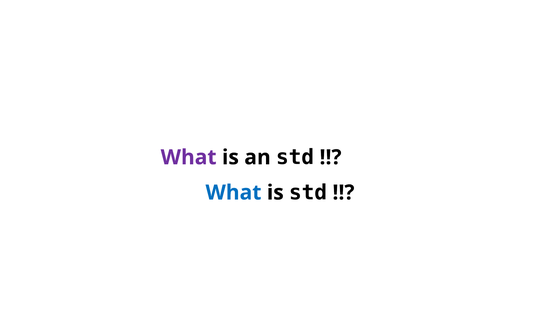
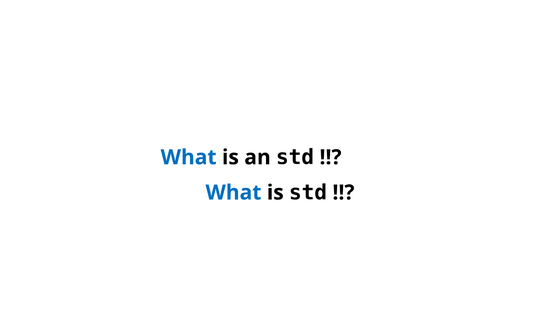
What at (189, 157) colour: purple -> blue
